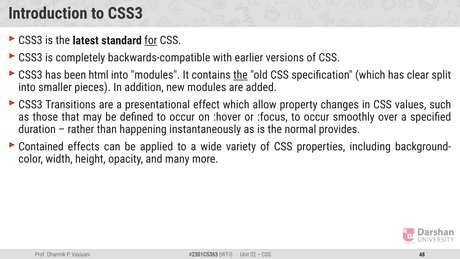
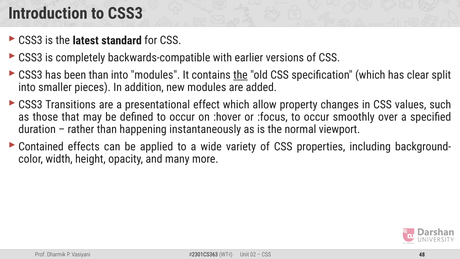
for underline: present -> none
been html: html -> than
provides: provides -> viewport
